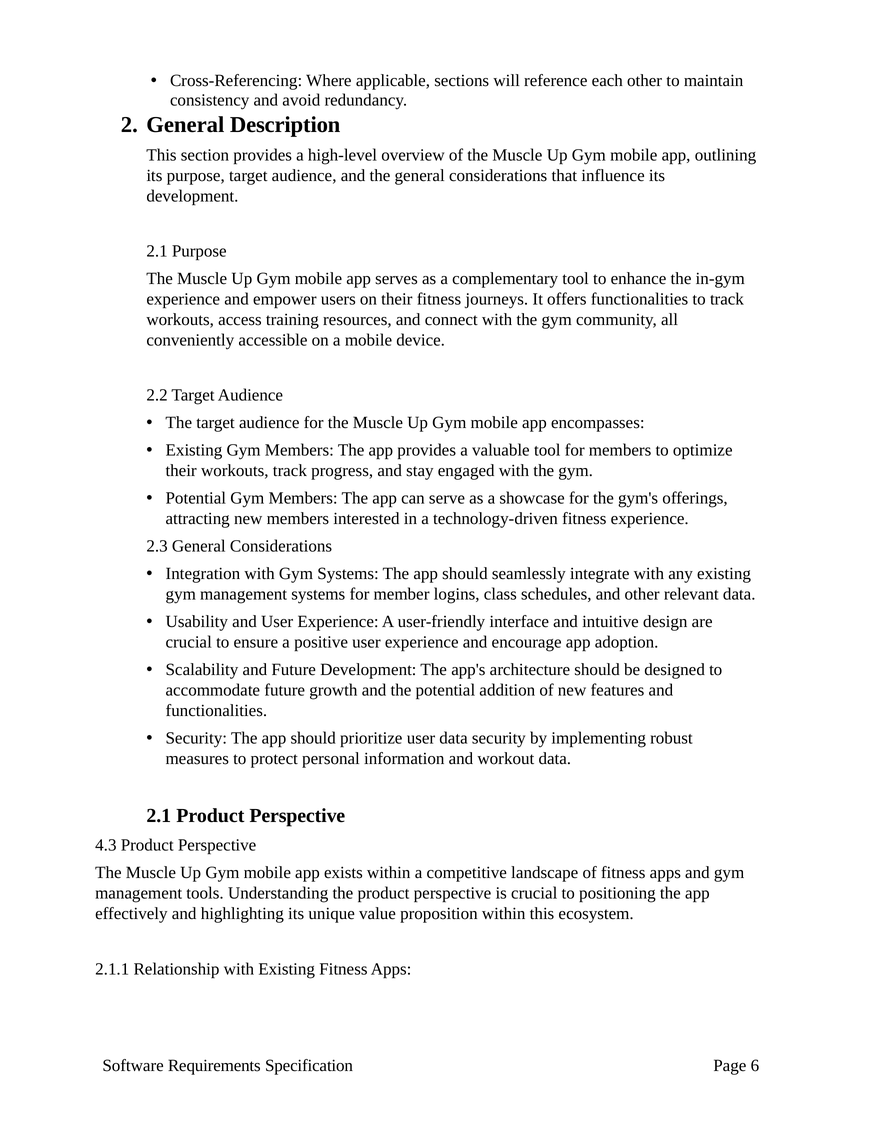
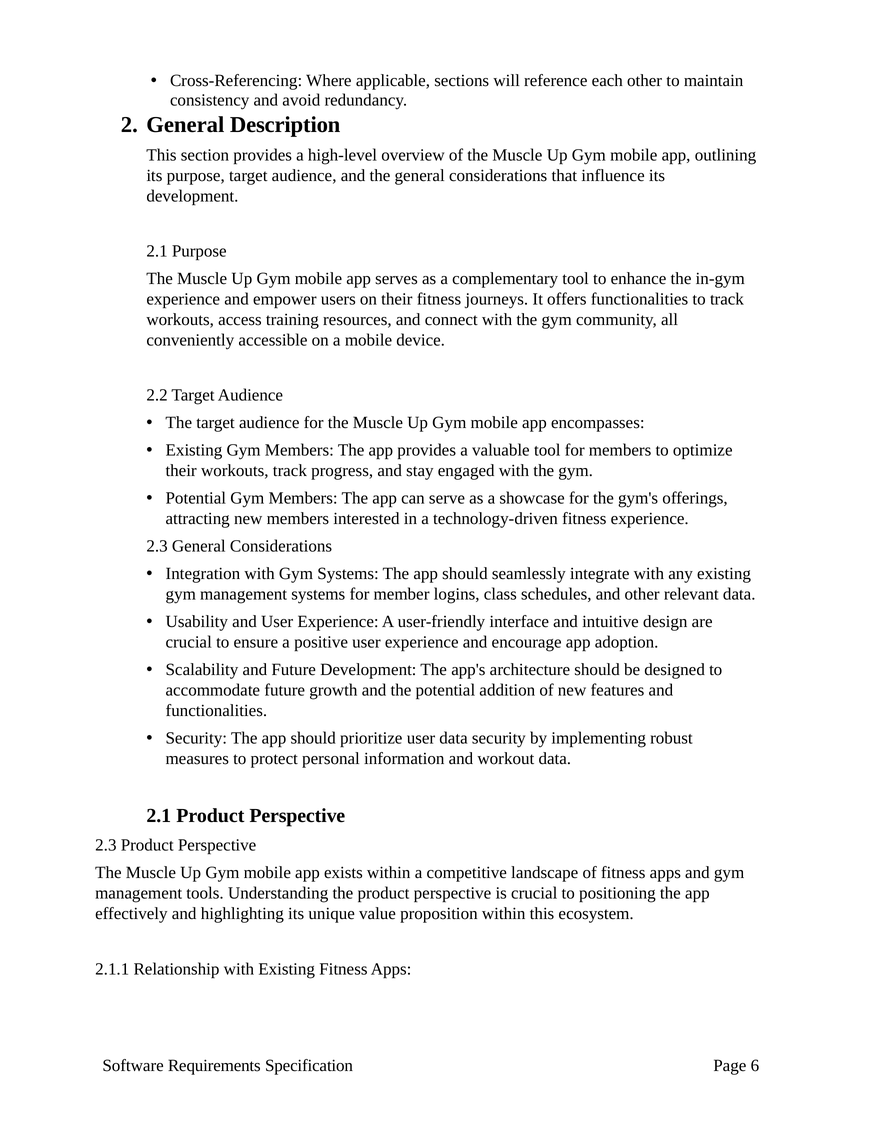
4.3 at (106, 845): 4.3 -> 2.3
